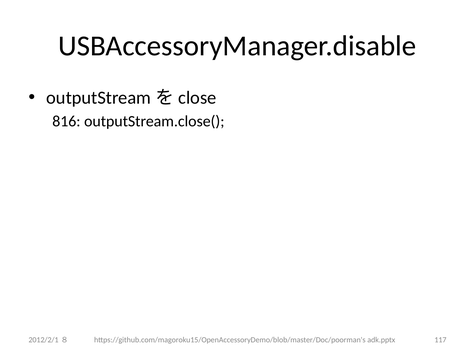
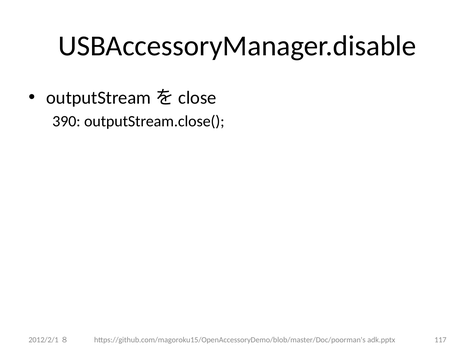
816: 816 -> 390
